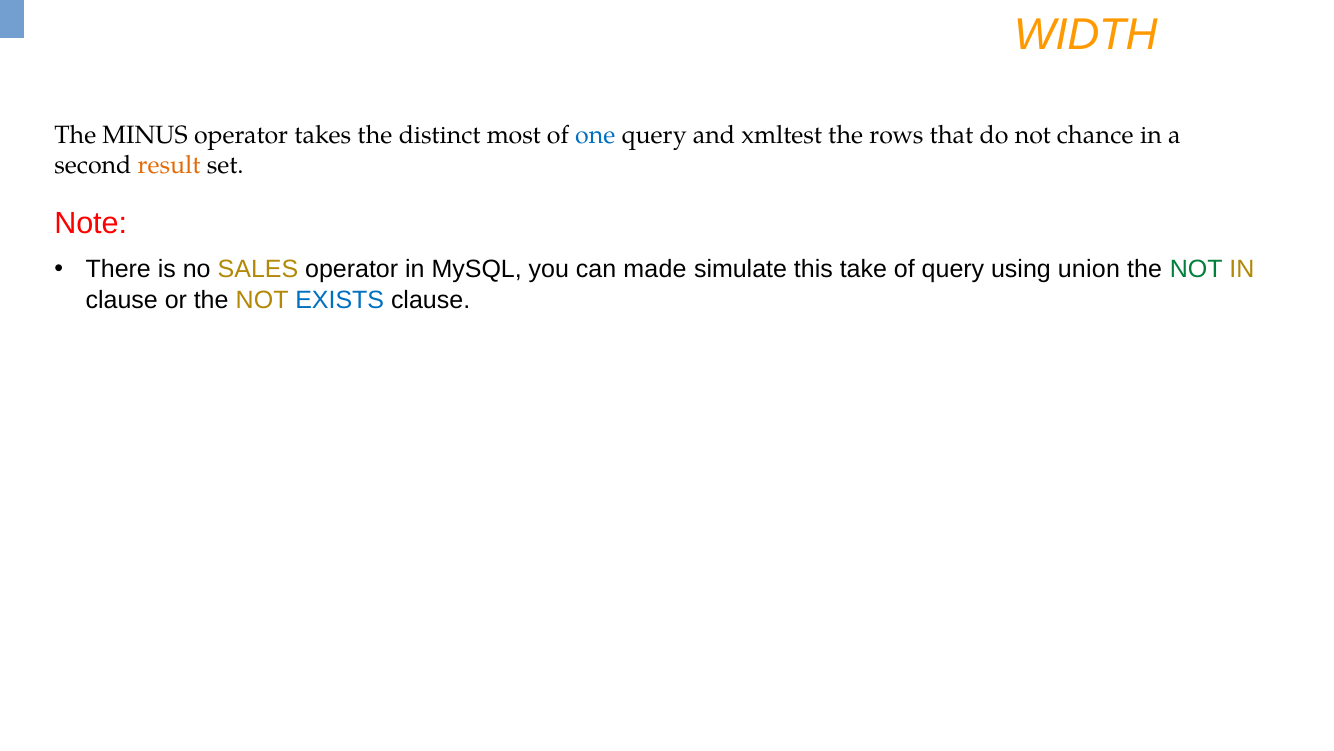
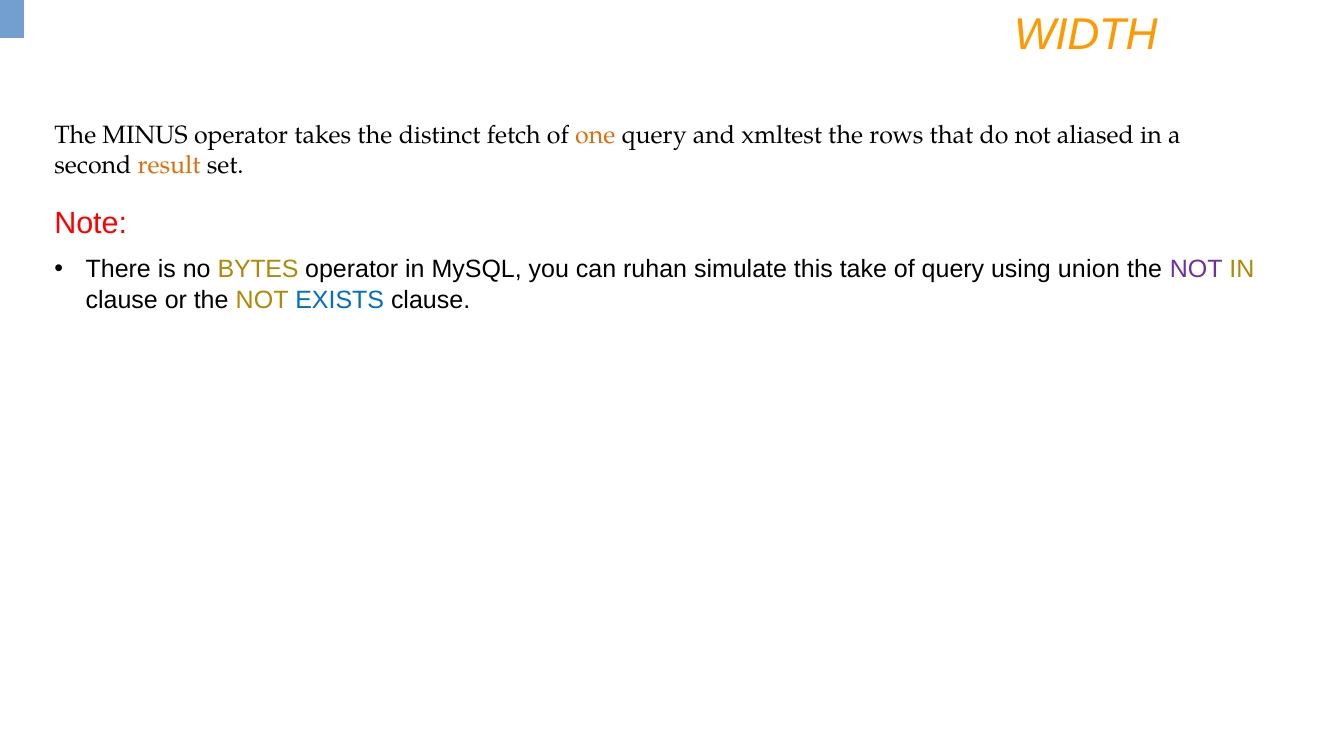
most: most -> fetch
one colour: blue -> orange
chance: chance -> aliased
SALES: SALES -> BYTES
made: made -> ruhan
NOT at (1196, 269) colour: green -> purple
